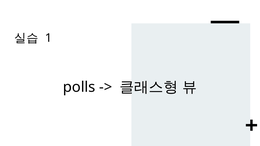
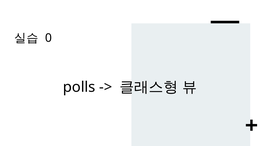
1: 1 -> 0
